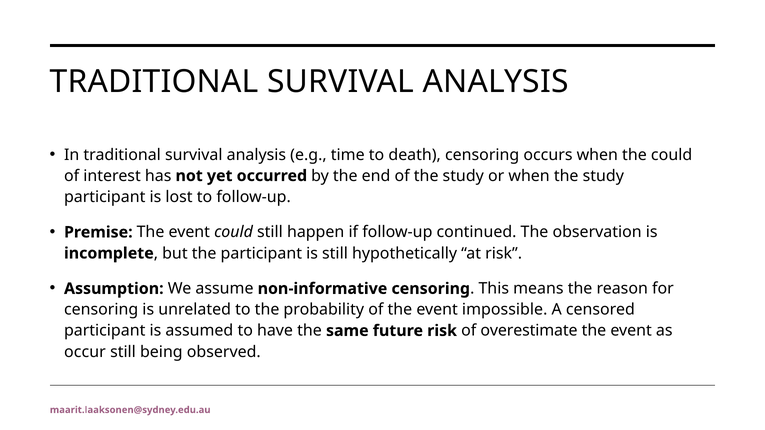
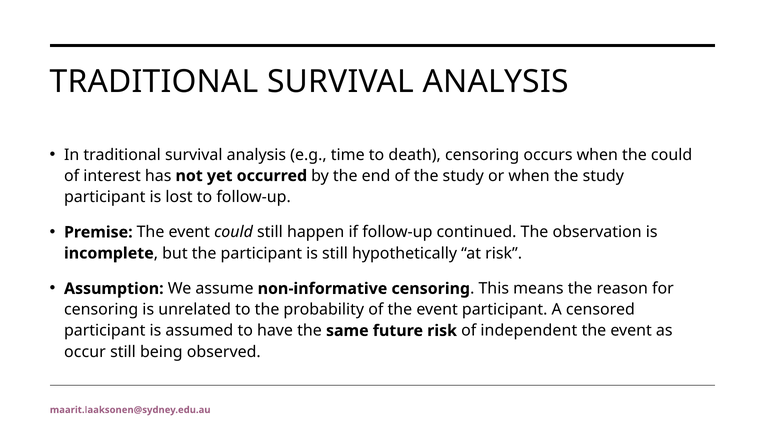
event impossible: impossible -> participant
overestimate: overestimate -> independent
